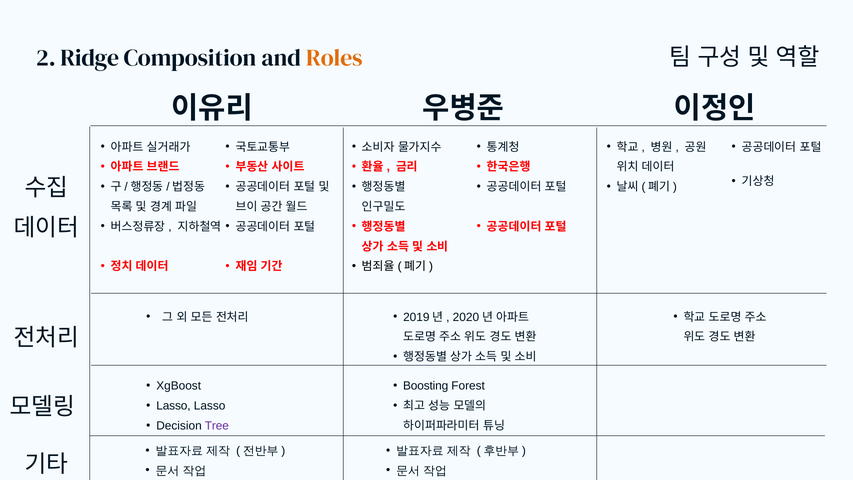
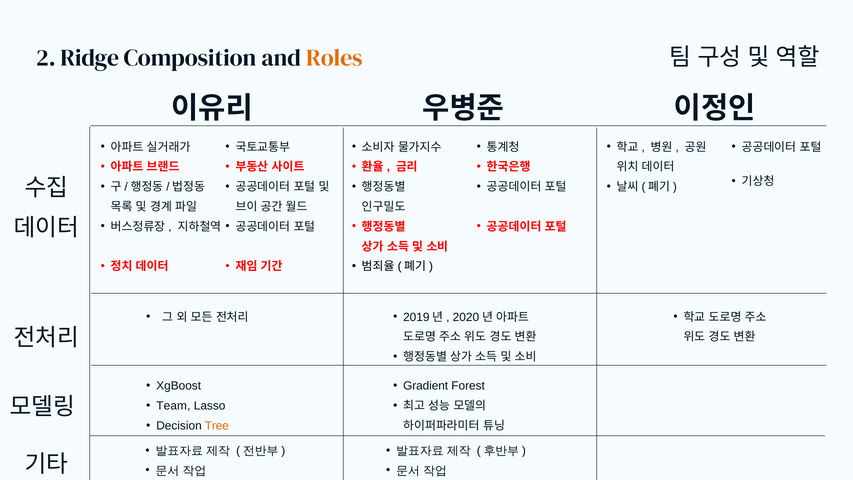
Boosting: Boosting -> Gradient
Lasso at (173, 406): Lasso -> Team
Tree colour: purple -> orange
